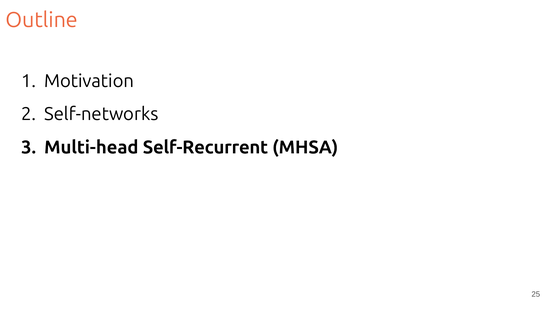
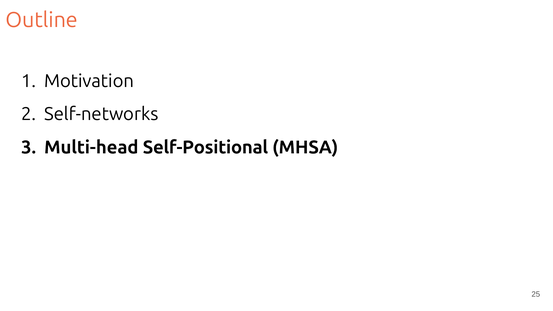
Self-Recurrent: Self-Recurrent -> Self-Positional
